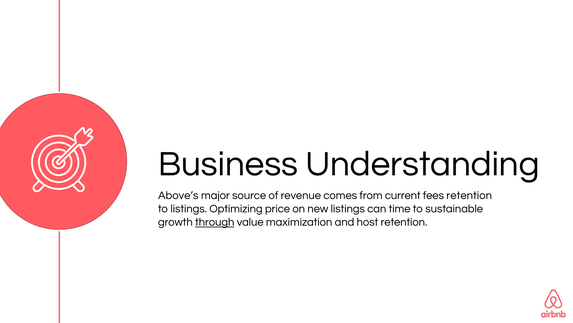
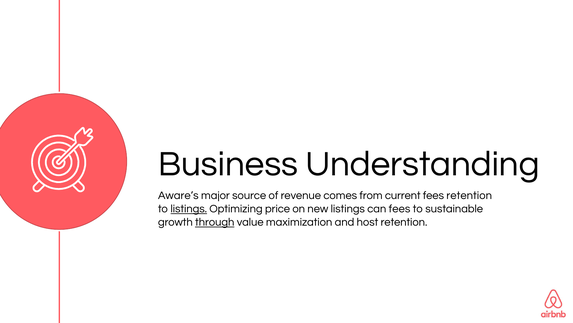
Above’s: Above’s -> Aware’s
listings at (189, 208) underline: none -> present
can time: time -> fees
